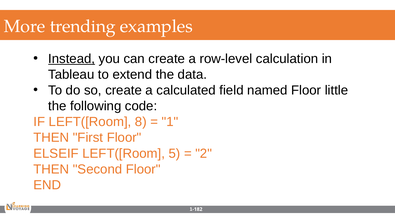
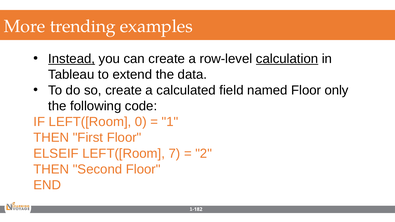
calculation underline: none -> present
little: little -> only
8: 8 -> 0
5: 5 -> 7
